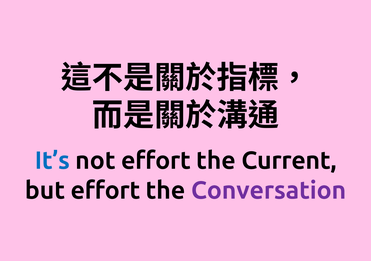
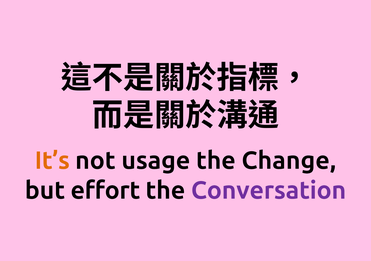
It’s colour: blue -> orange
not effort: effort -> usage
Current: Current -> Change
